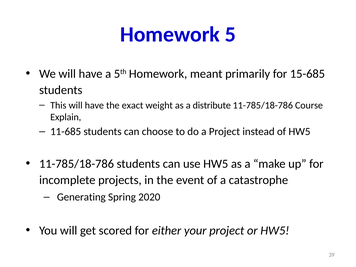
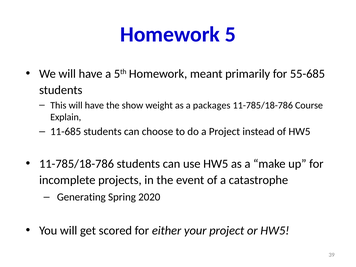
15-685: 15-685 -> 55-685
exact: exact -> show
distribute: distribute -> packages
